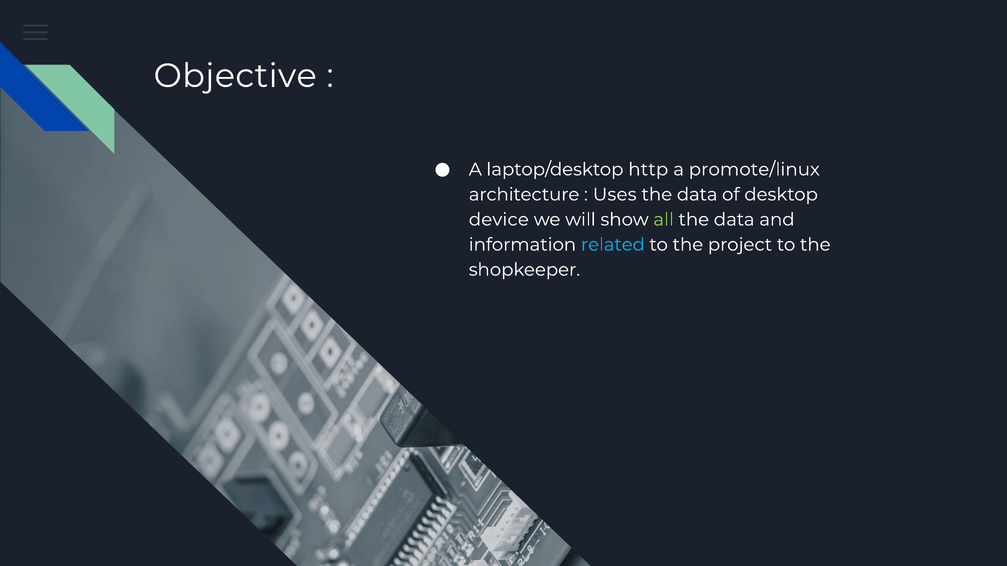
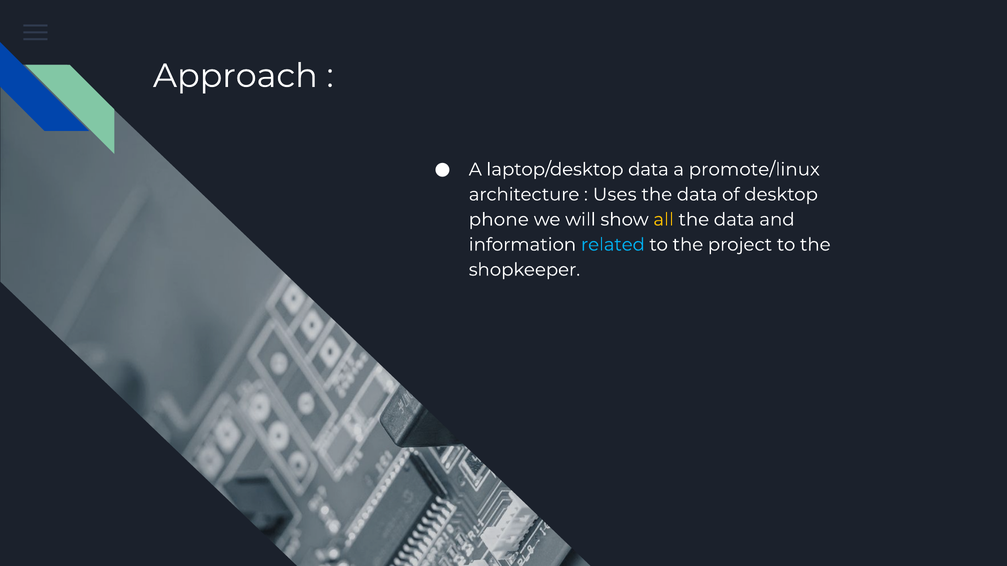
Objective: Objective -> Approach
laptop/desktop http: http -> data
device: device -> phone
all colour: light green -> yellow
